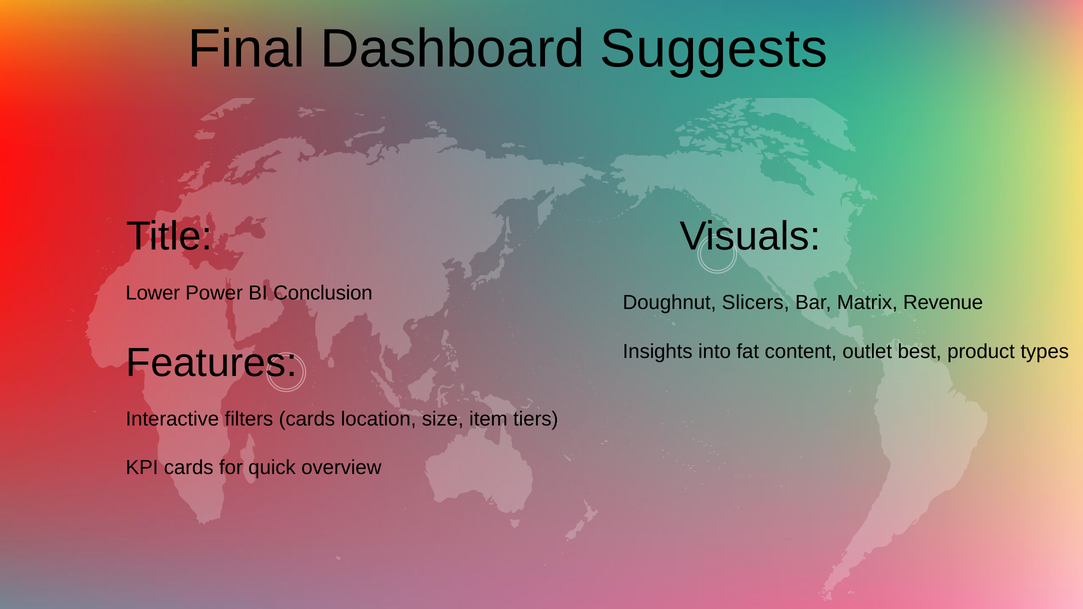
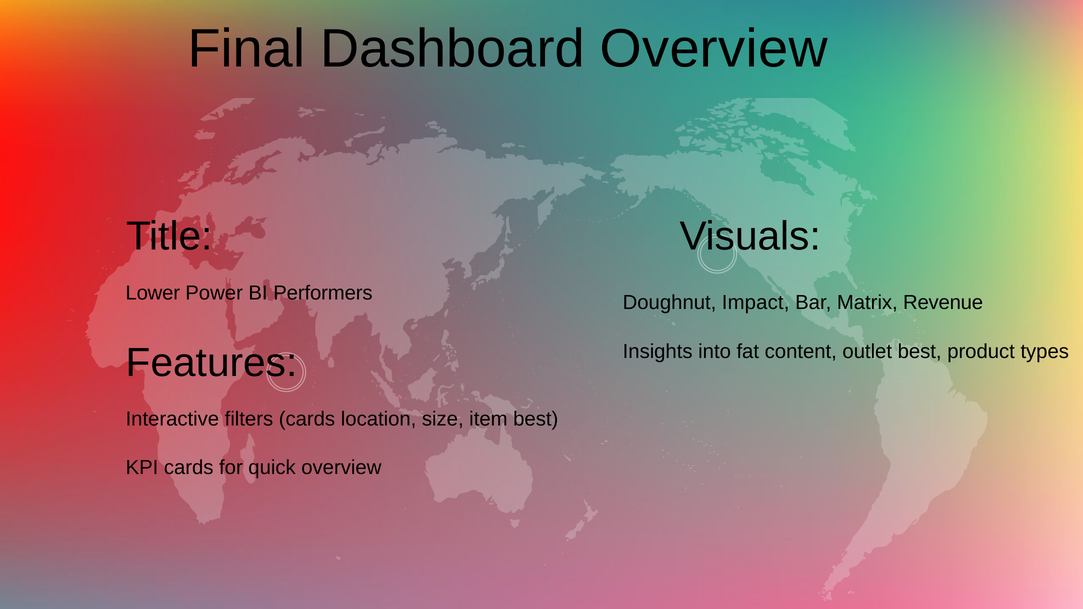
Dashboard Suggests: Suggests -> Overview
Conclusion: Conclusion -> Performers
Slicers: Slicers -> Impact
item tiers: tiers -> best
